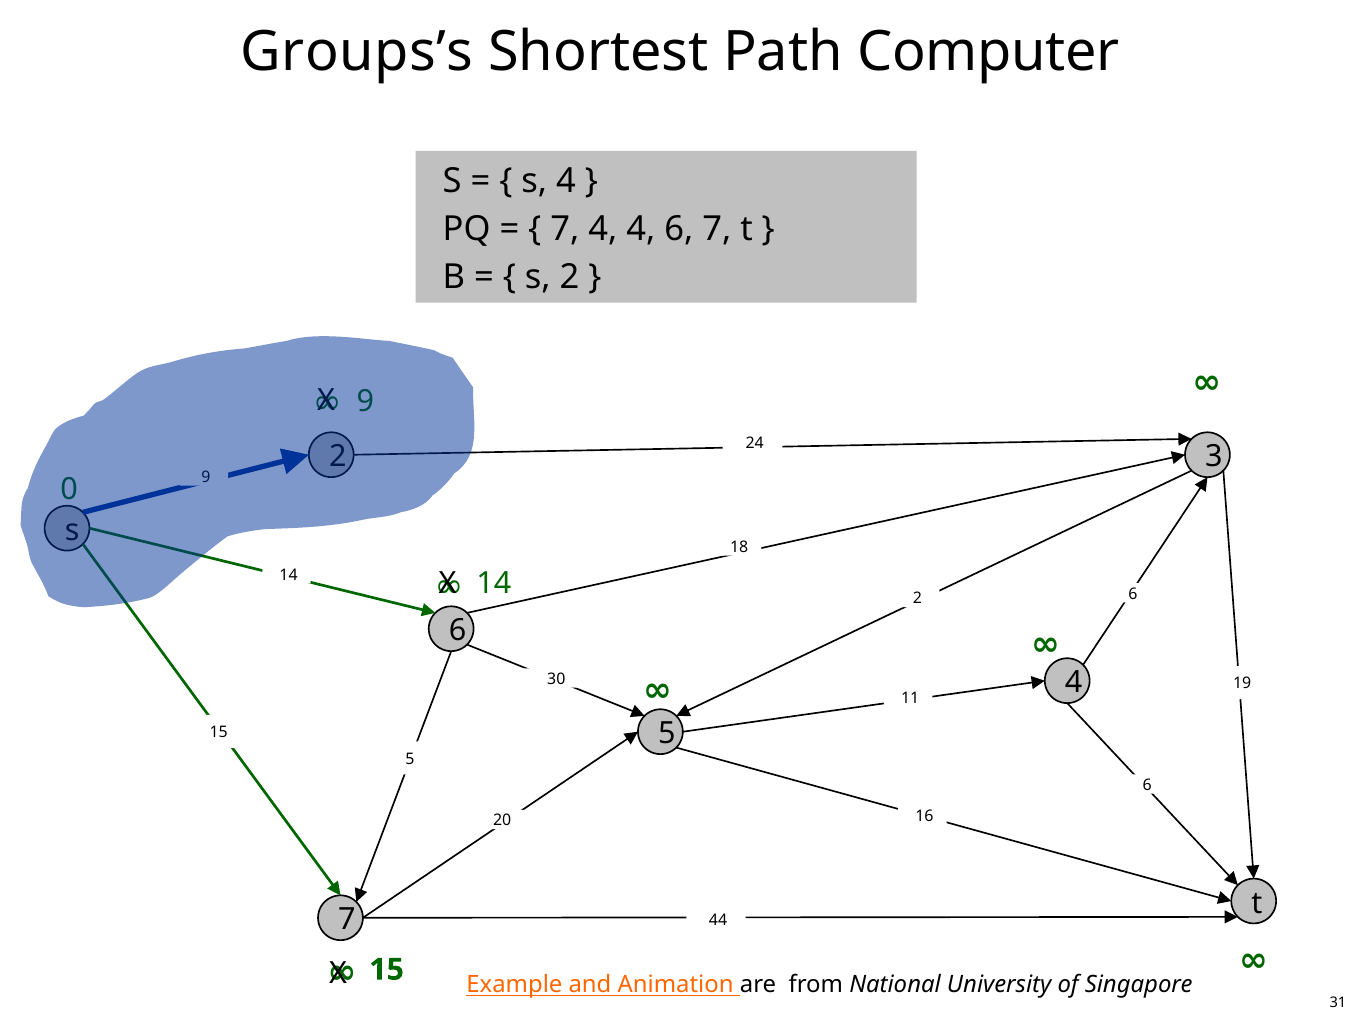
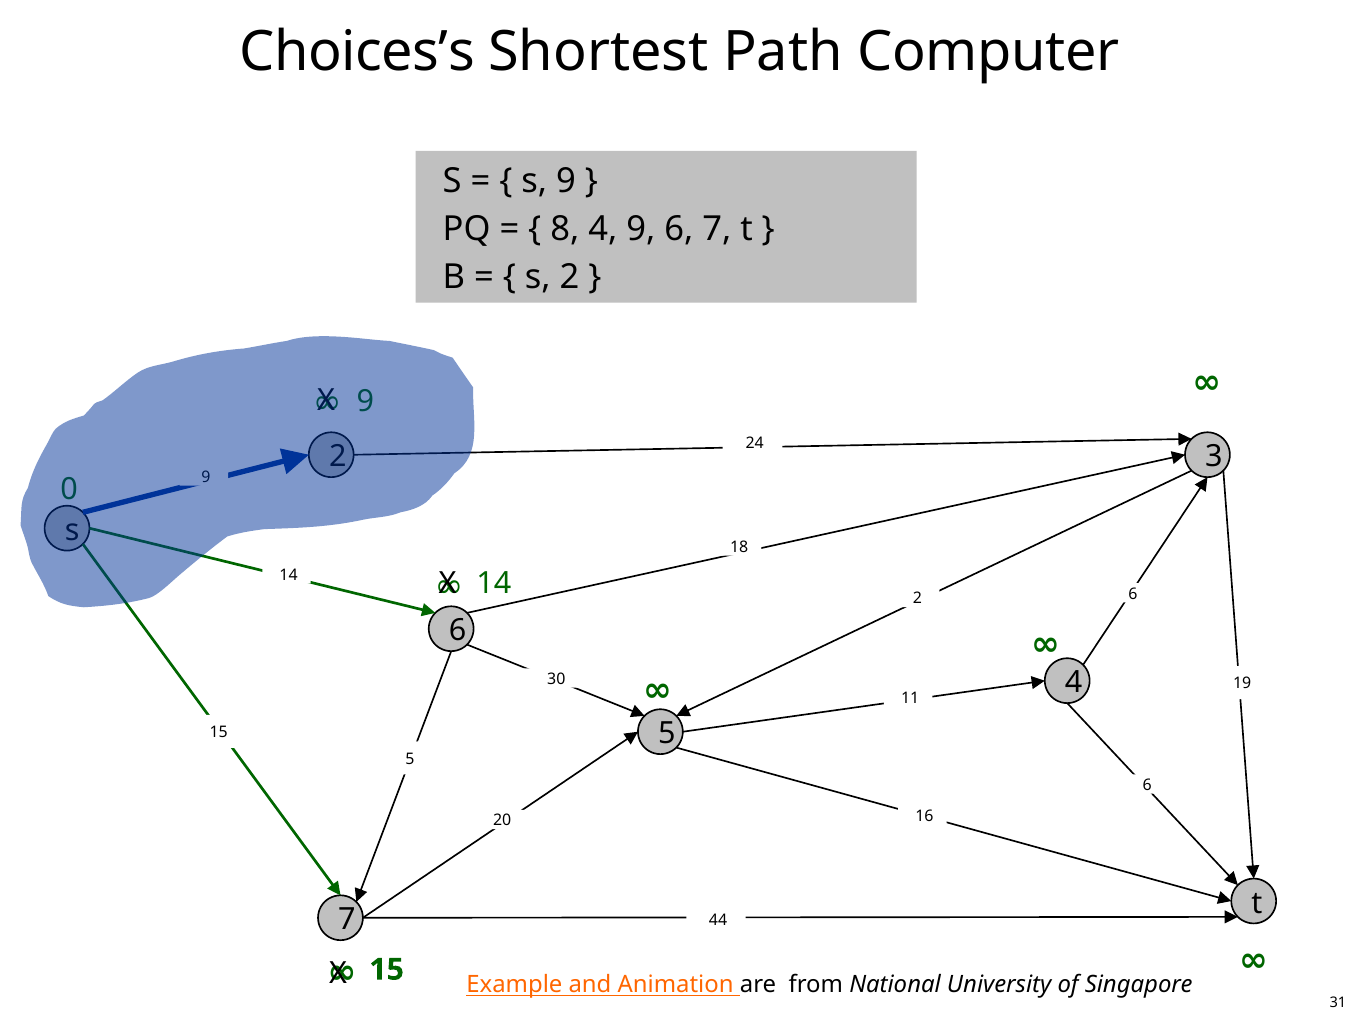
Groups’s: Groups’s -> Choices’s
s 4: 4 -> 9
7 at (565, 229): 7 -> 8
4 4: 4 -> 9
